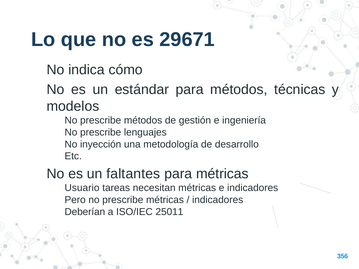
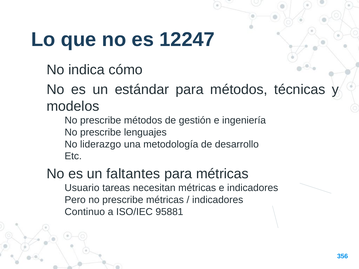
29671: 29671 -> 12247
inyección: inyección -> liderazgo
Deberían: Deberían -> Continuo
25011: 25011 -> 95881
